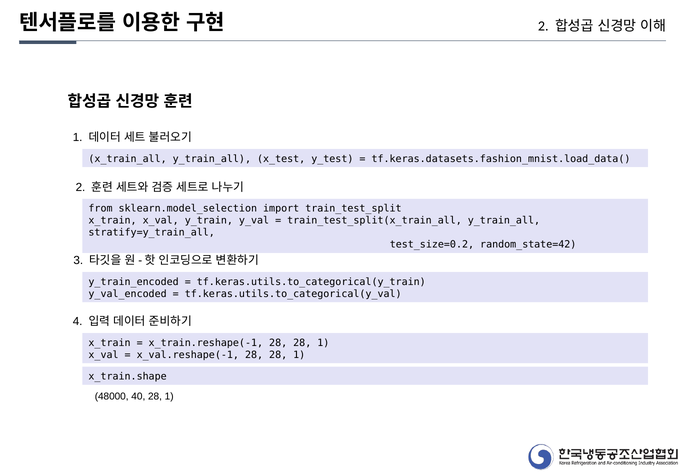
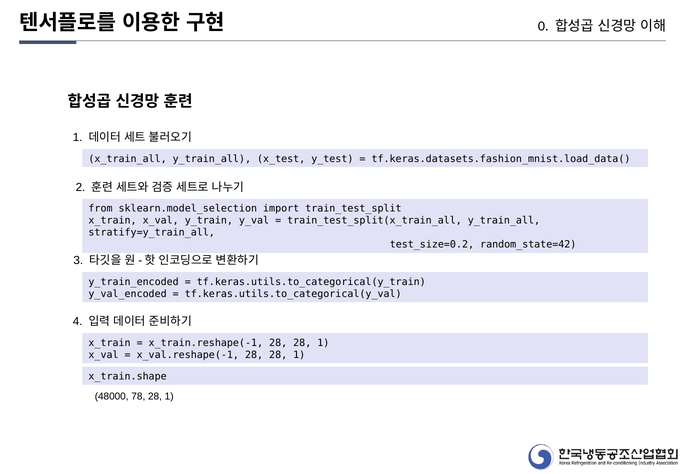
2 at (543, 26): 2 -> 0
40: 40 -> 78
